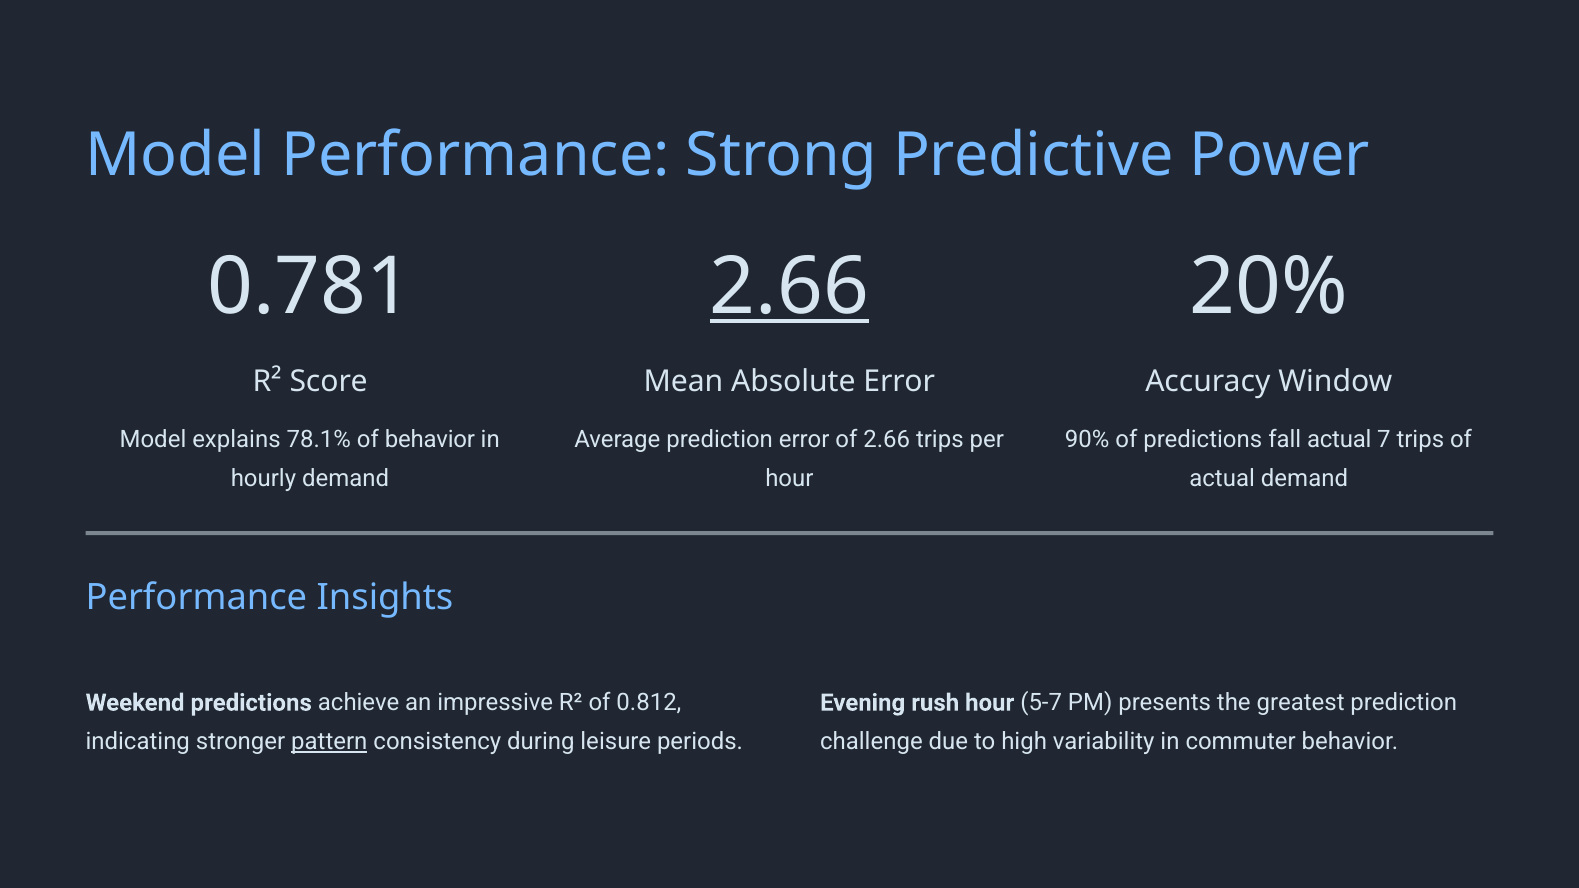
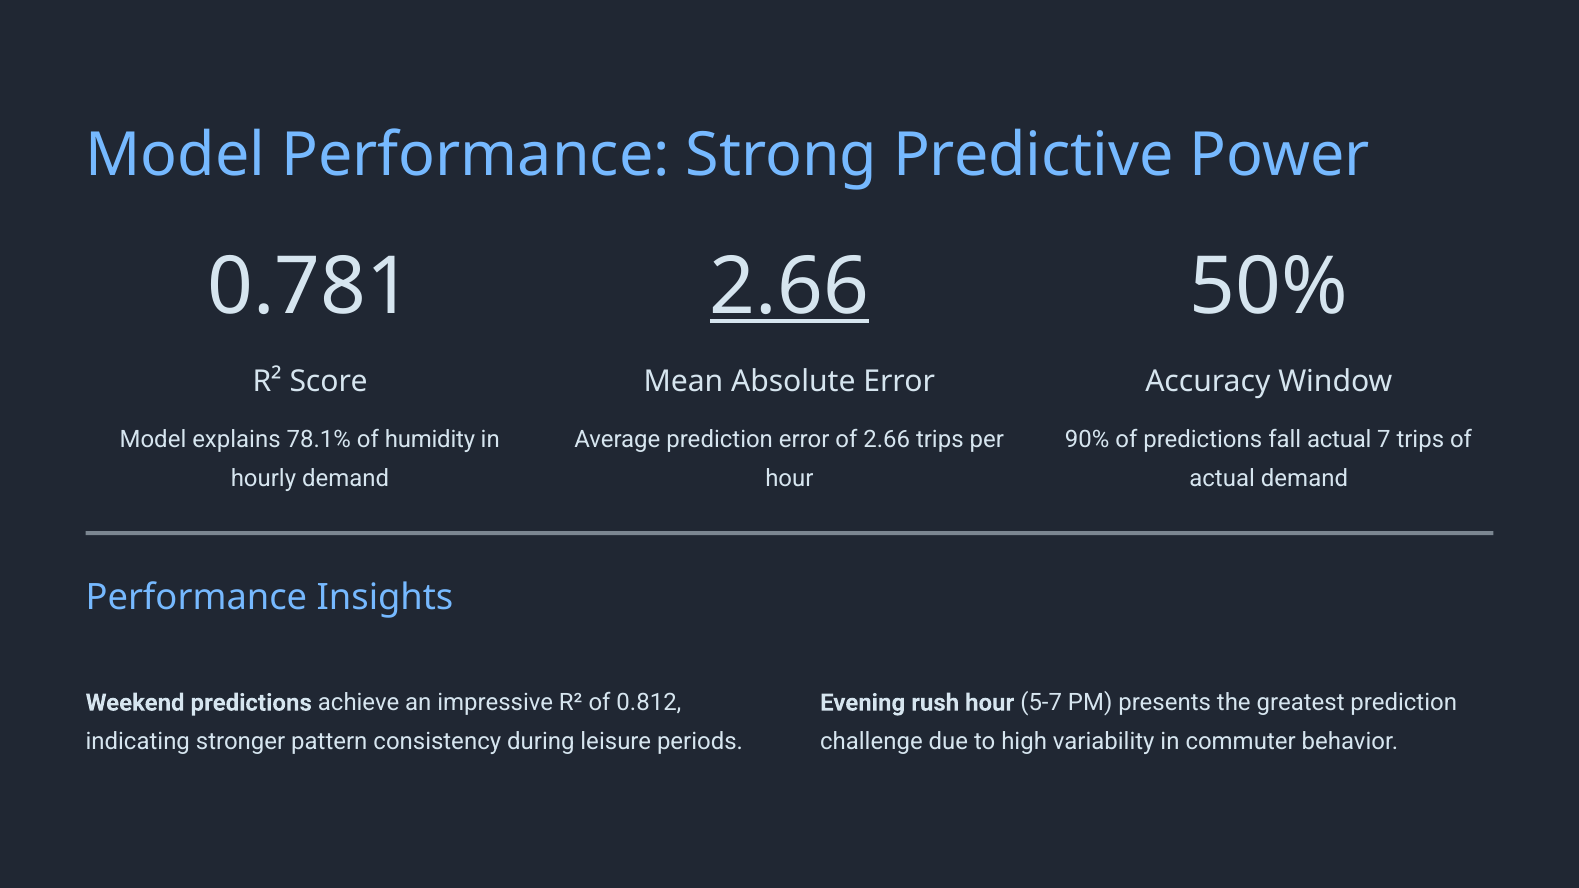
20%: 20% -> 50%
of behavior: behavior -> humidity
pattern underline: present -> none
